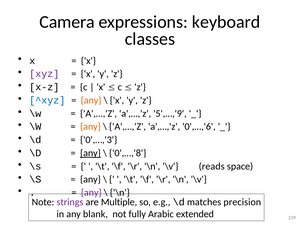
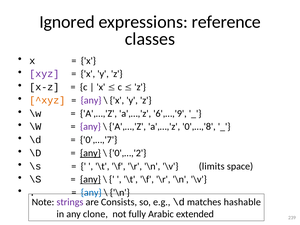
Camera: Camera -> Ignored
keyboard: keyboard -> reference
^xyz colour: blue -> orange
any at (91, 100) colour: orange -> purple
5',…,'9: 5',…,'9 -> 6',…,'9
any at (90, 127) colour: orange -> purple
0',…,'6: 0',…,'6 -> 0',…,'8
0',…,'3: 0',…,'3 -> 0',…,'7
0',…,'8: 0',…,'8 -> 0',…,'2
reads: reads -> limits
any at (90, 179) underline: none -> present
any at (91, 193) colour: purple -> blue
Multiple: Multiple -> Consists
precision: precision -> hashable
blank: blank -> clone
